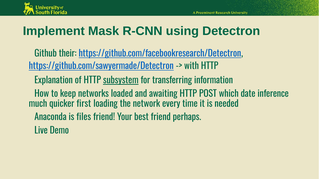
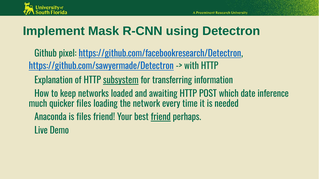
their: their -> pixel
quicker first: first -> files
friend at (161, 117) underline: none -> present
